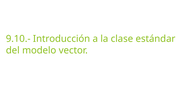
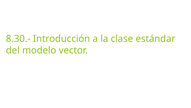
9.10.-: 9.10.- -> 8.30.-
